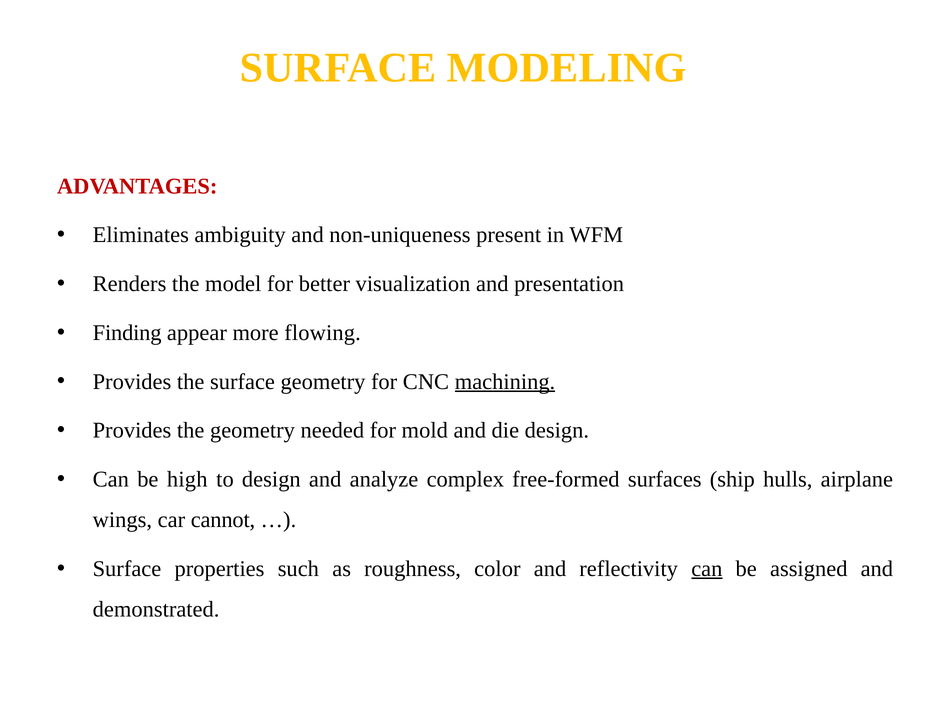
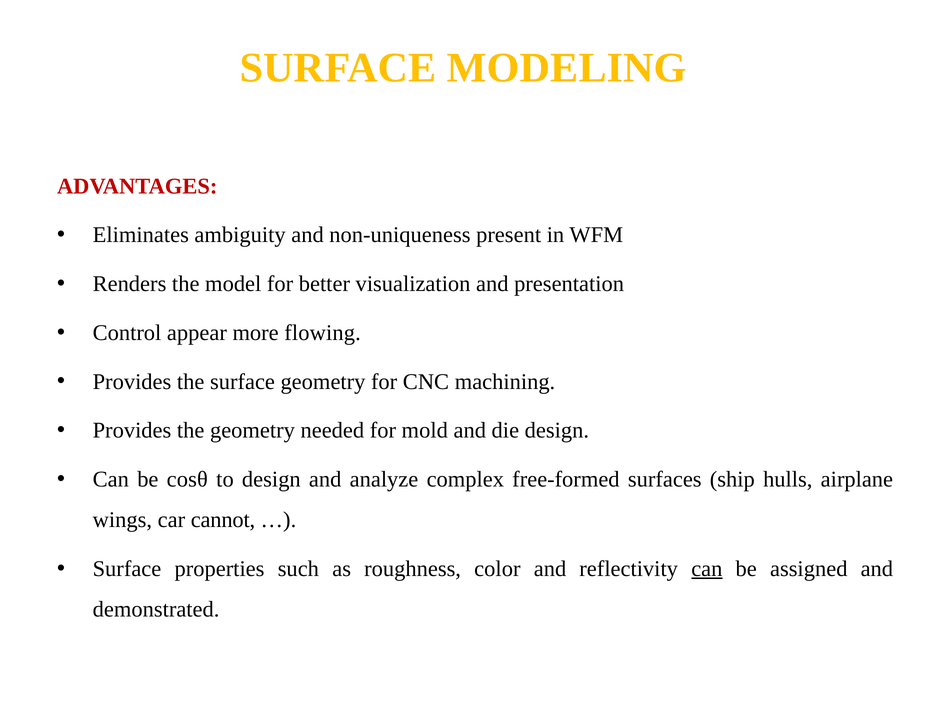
Finding: Finding -> Control
machining underline: present -> none
high: high -> cosθ
